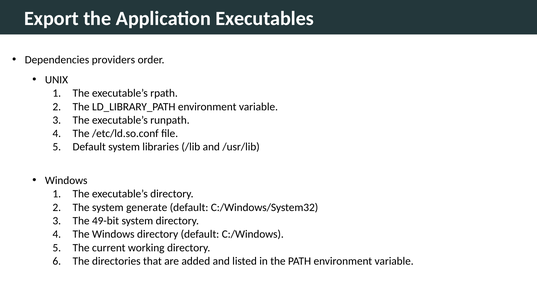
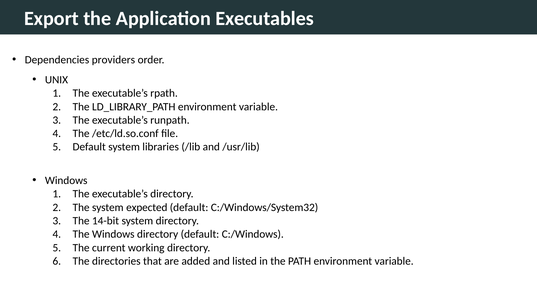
generate: generate -> expected
49-bit: 49-bit -> 14-bit
